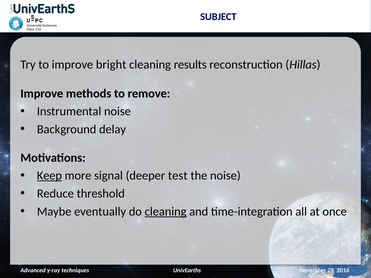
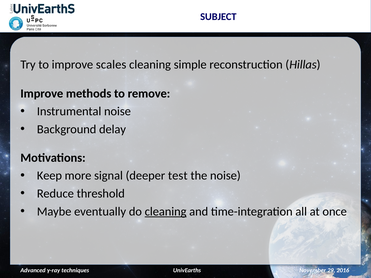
bright: bright -> scales
results: results -> simple
Keep underline: present -> none
